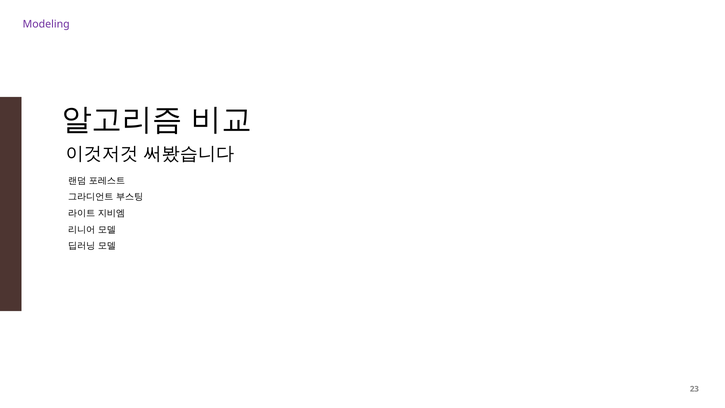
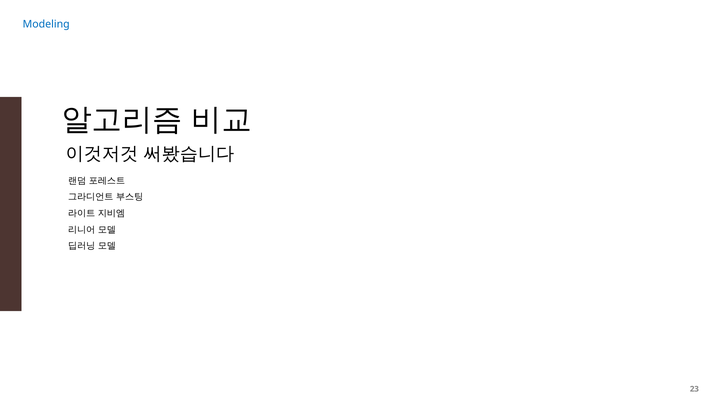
Modeling colour: purple -> blue
